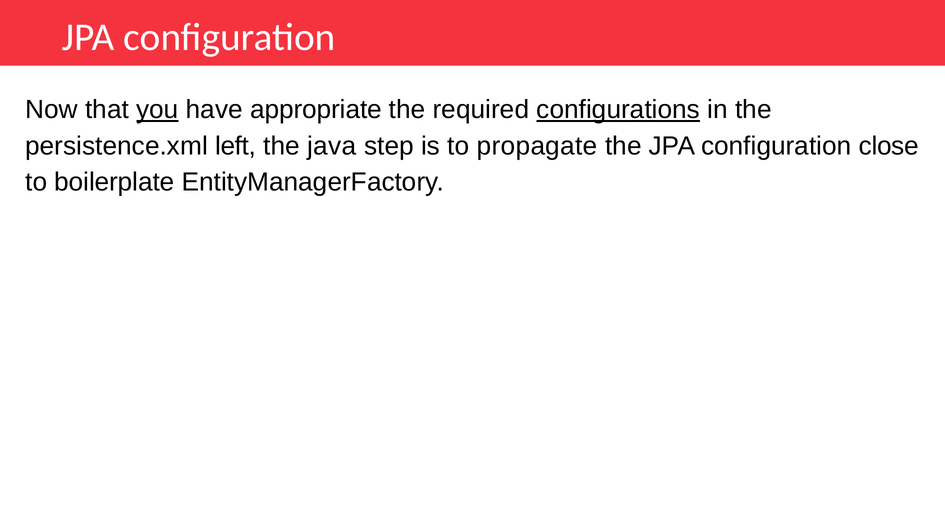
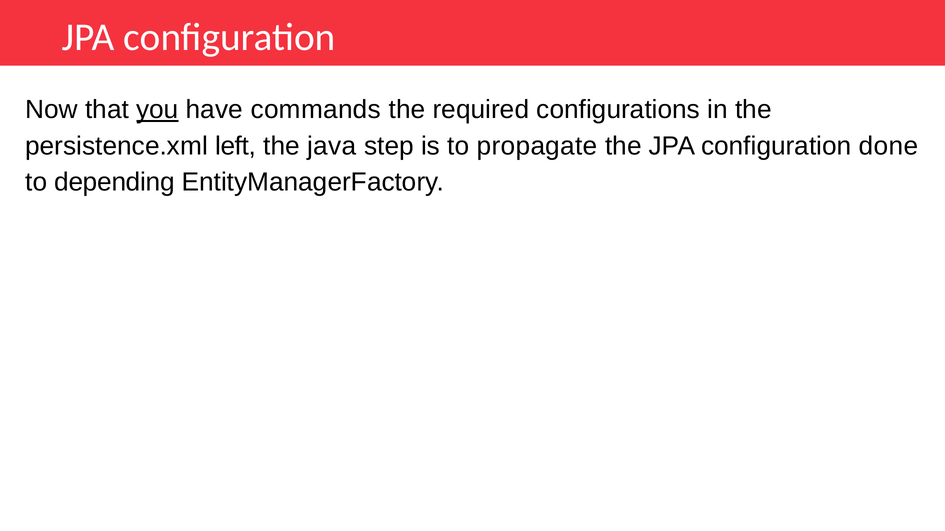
appropriate: appropriate -> commands
configurations underline: present -> none
close: close -> done
boilerplate: boilerplate -> depending
